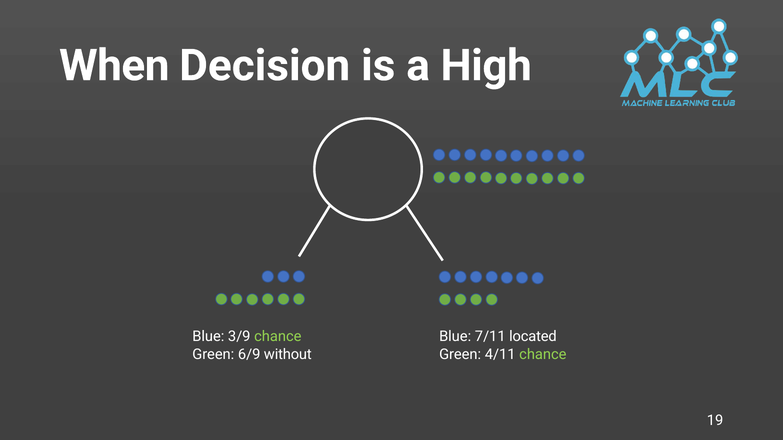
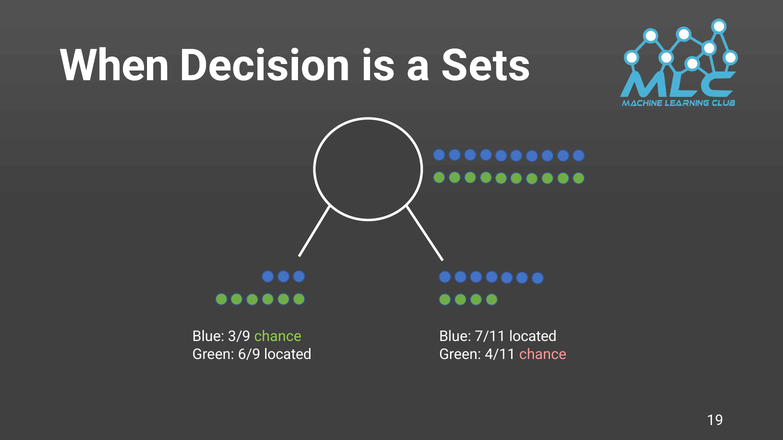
High: High -> Sets
6/9 without: without -> located
chance at (543, 355) colour: light green -> pink
